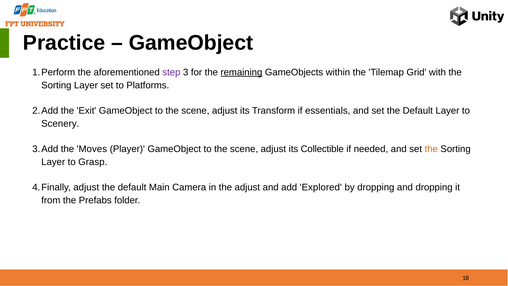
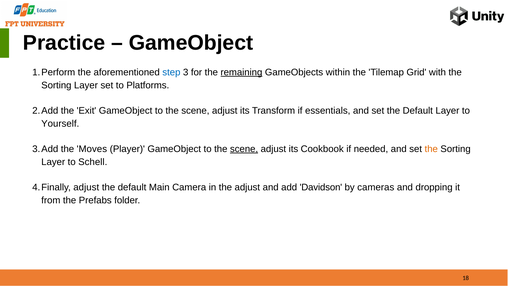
step colour: purple -> blue
Scenery: Scenery -> Yourself
scene at (244, 149) underline: none -> present
Collectible: Collectible -> Cookbook
Grasp: Grasp -> Schell
Explored: Explored -> Davidson
by dropping: dropping -> cameras
